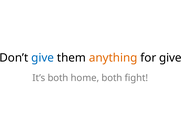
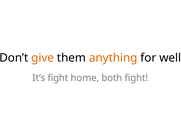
give at (43, 58) colour: blue -> orange
for give: give -> well
It’s both: both -> fight
